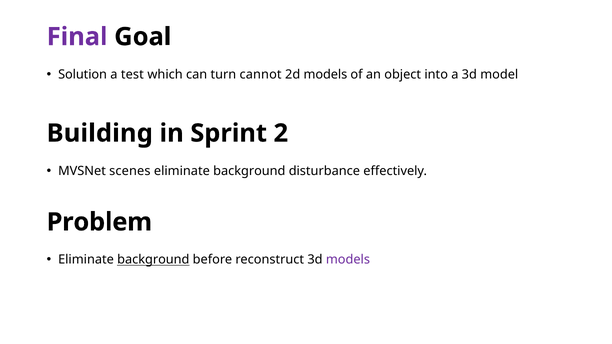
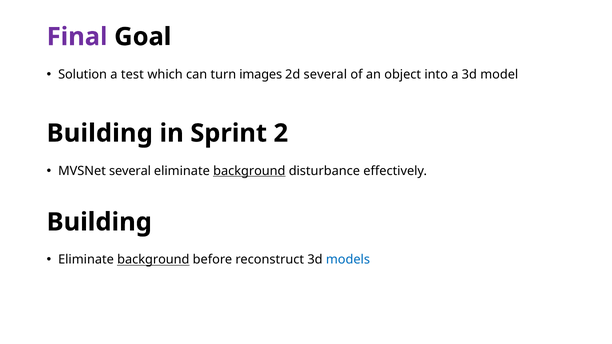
cannot: cannot -> images
2d models: models -> several
MVSNet scenes: scenes -> several
background at (249, 171) underline: none -> present
Problem at (99, 222): Problem -> Building
models at (348, 260) colour: purple -> blue
